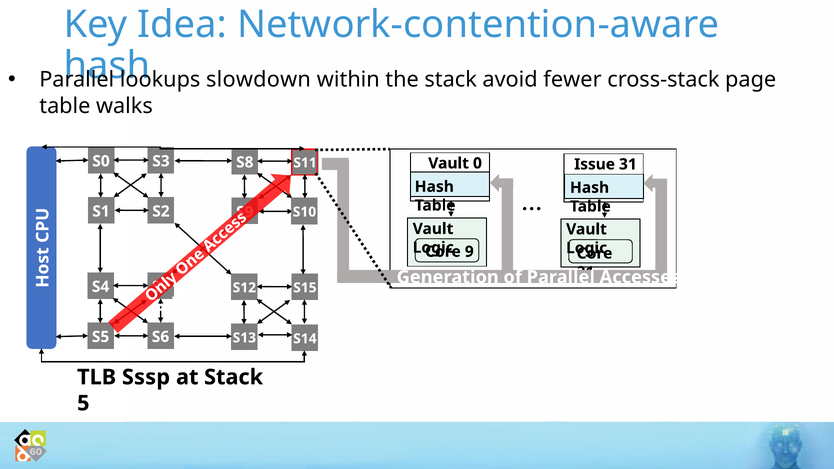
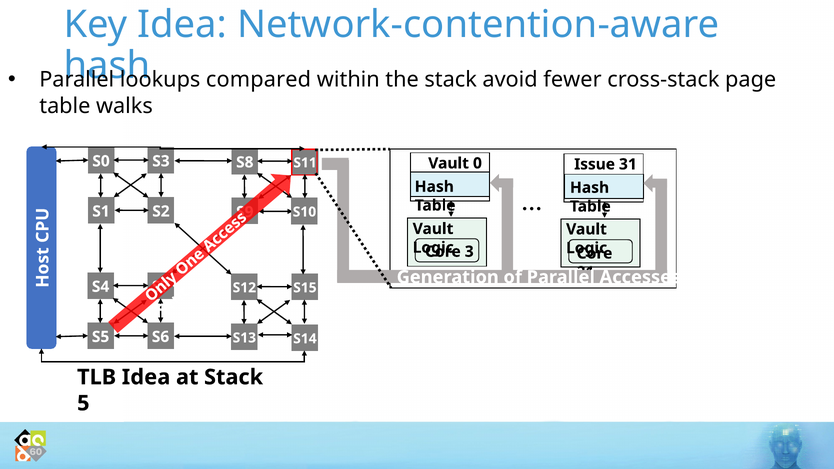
slowdown: slowdown -> compared
9: 9 -> 3
TLB Sssp: Sssp -> Idea
